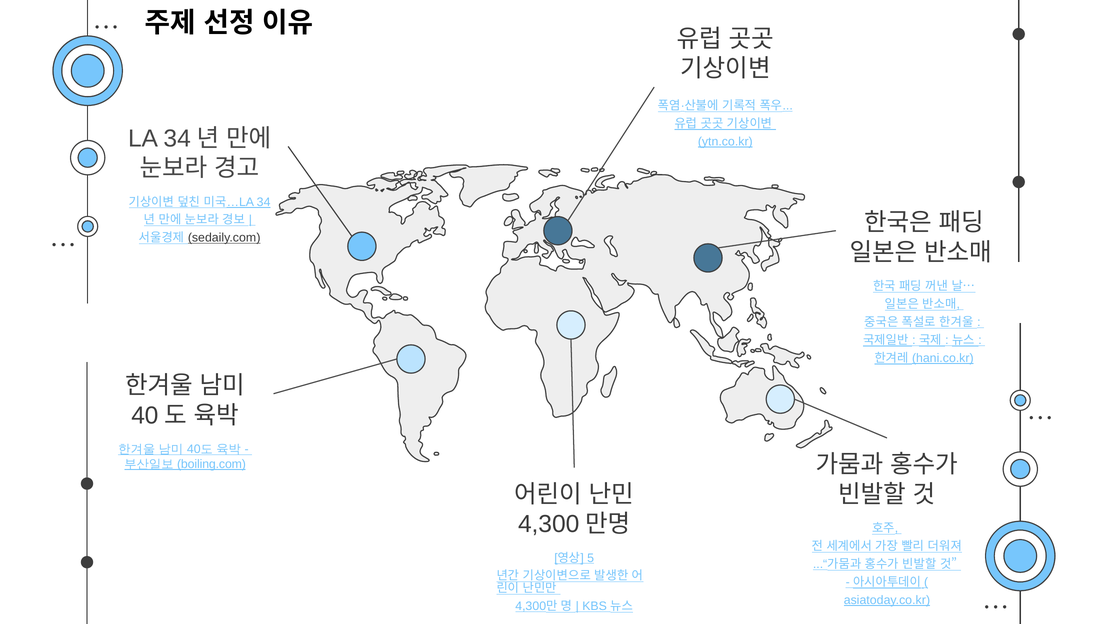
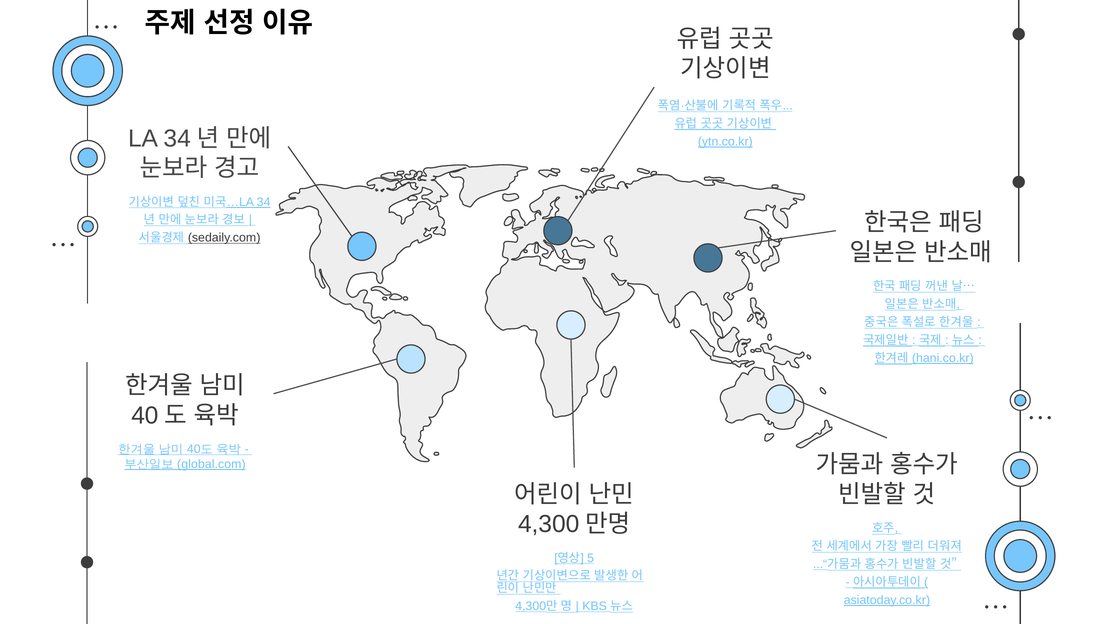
boiling.com: boiling.com -> global.com
